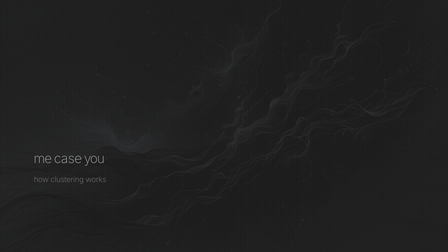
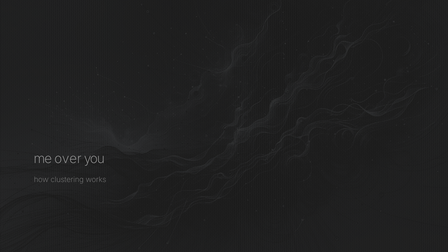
case: case -> over
